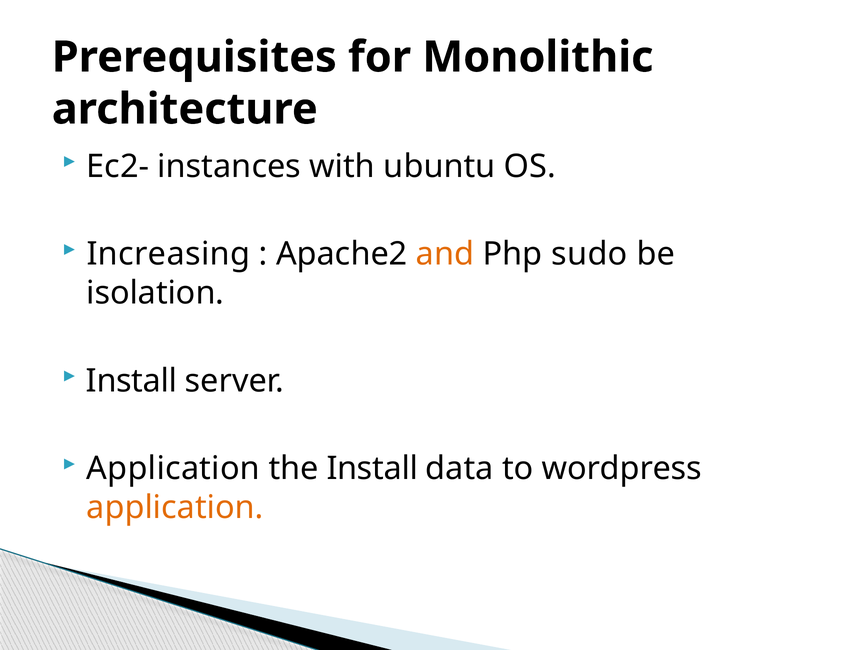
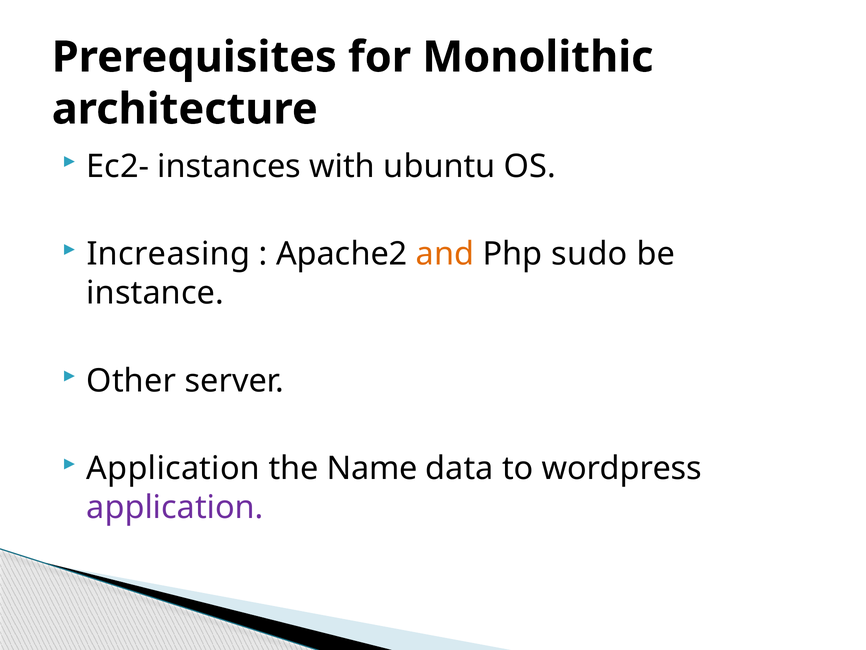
isolation: isolation -> instance
Install at (132, 381): Install -> Other
the Install: Install -> Name
application at (175, 507) colour: orange -> purple
